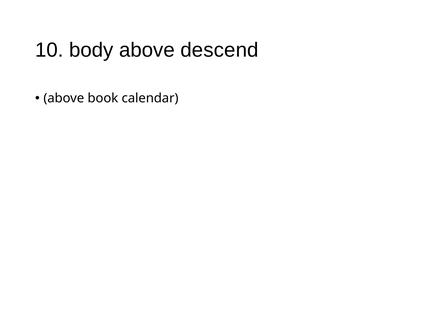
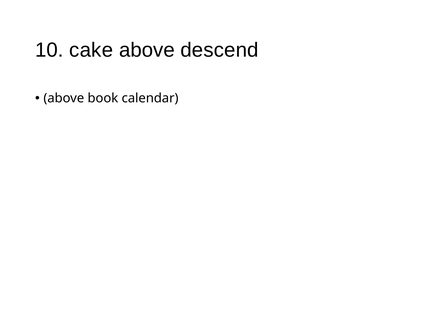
body: body -> cake
